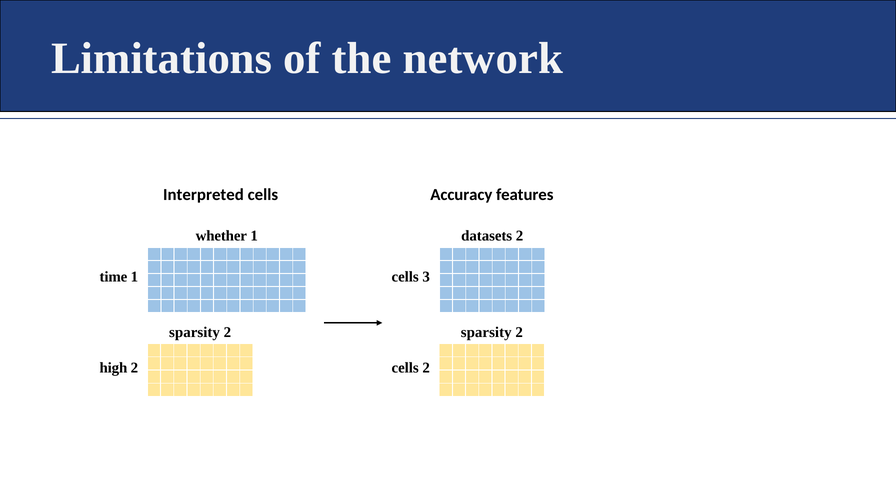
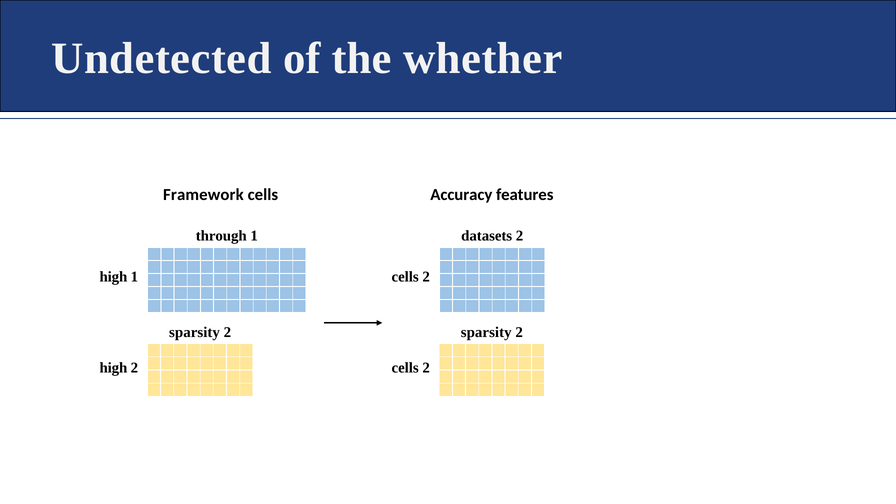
Limitations: Limitations -> Undetected
network: network -> whether
Interpreted: Interpreted -> Framework
whether: whether -> through
time at (113, 277): time -> high
3 at (426, 277): 3 -> 2
